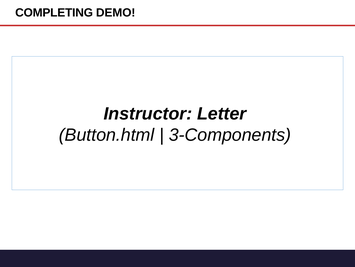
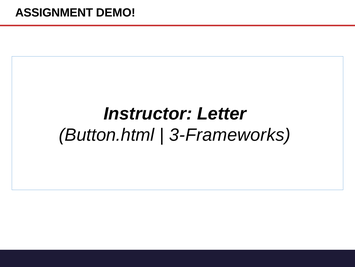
COMPLETING: COMPLETING -> ASSIGNMENT
3-Components: 3-Components -> 3-Frameworks
